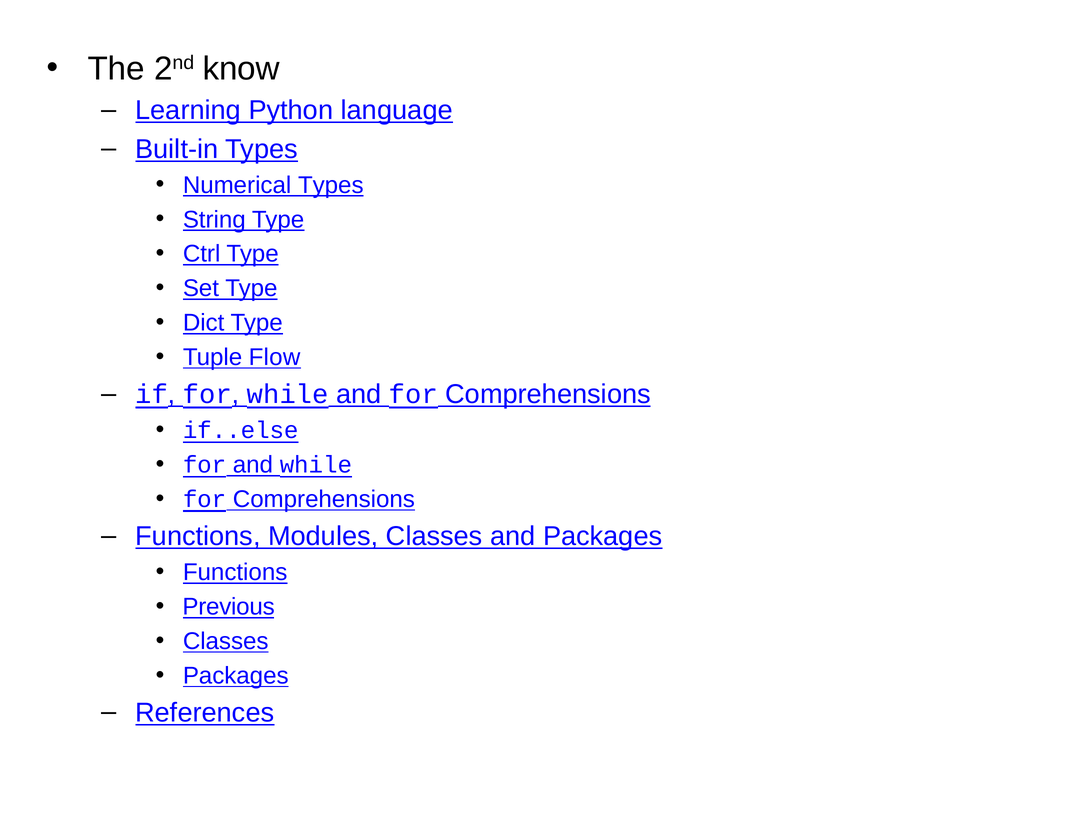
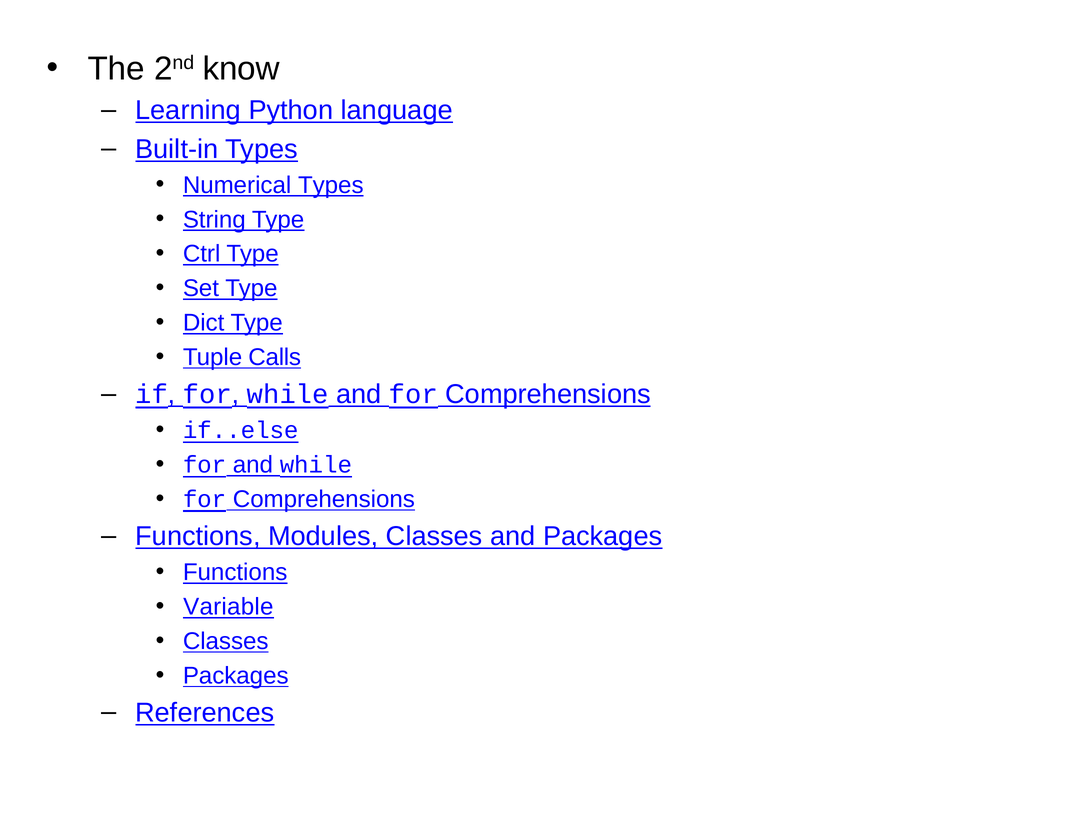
Flow: Flow -> Calls
Previous: Previous -> Variable
